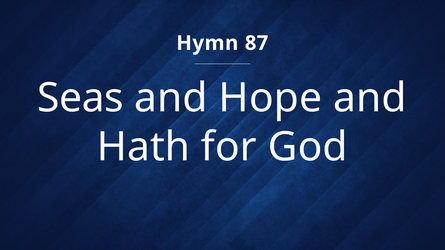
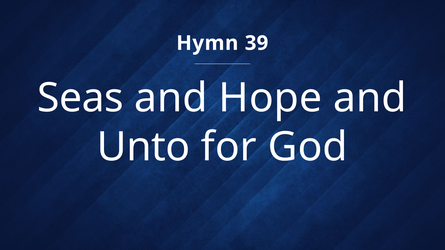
87: 87 -> 39
Hath: Hath -> Unto
